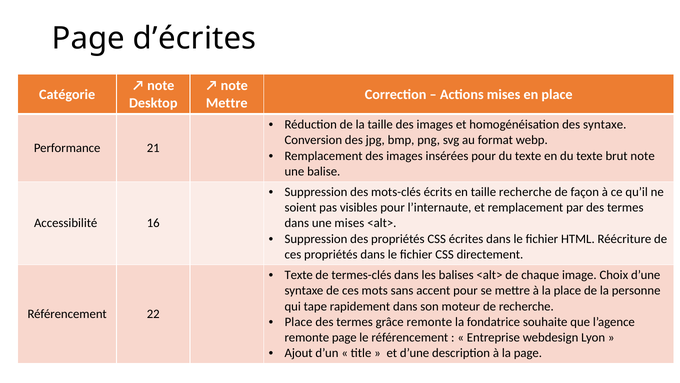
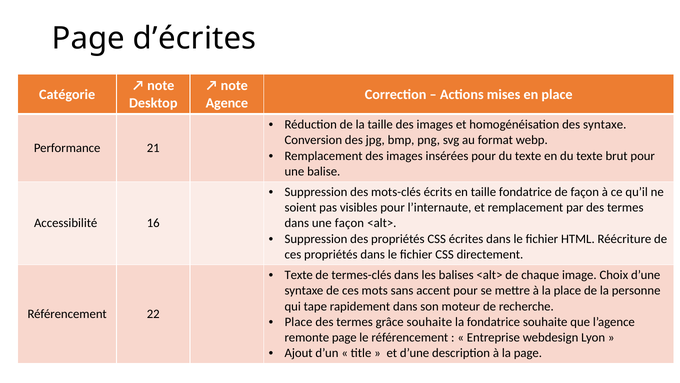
Mettre at (227, 103): Mettre -> Agence
brut note: note -> pour
taille recherche: recherche -> fondatrice
une mises: mises -> façon
grâce remonte: remonte -> souhaite
